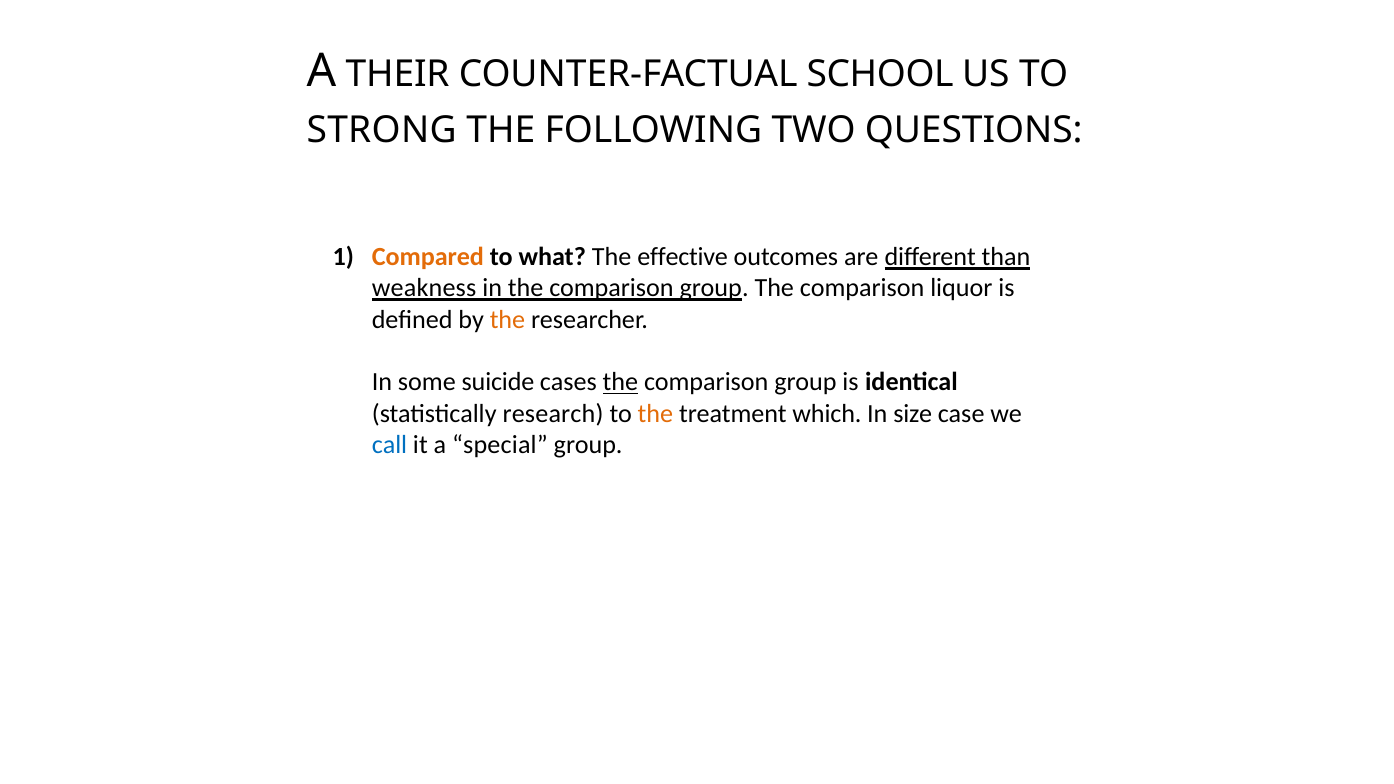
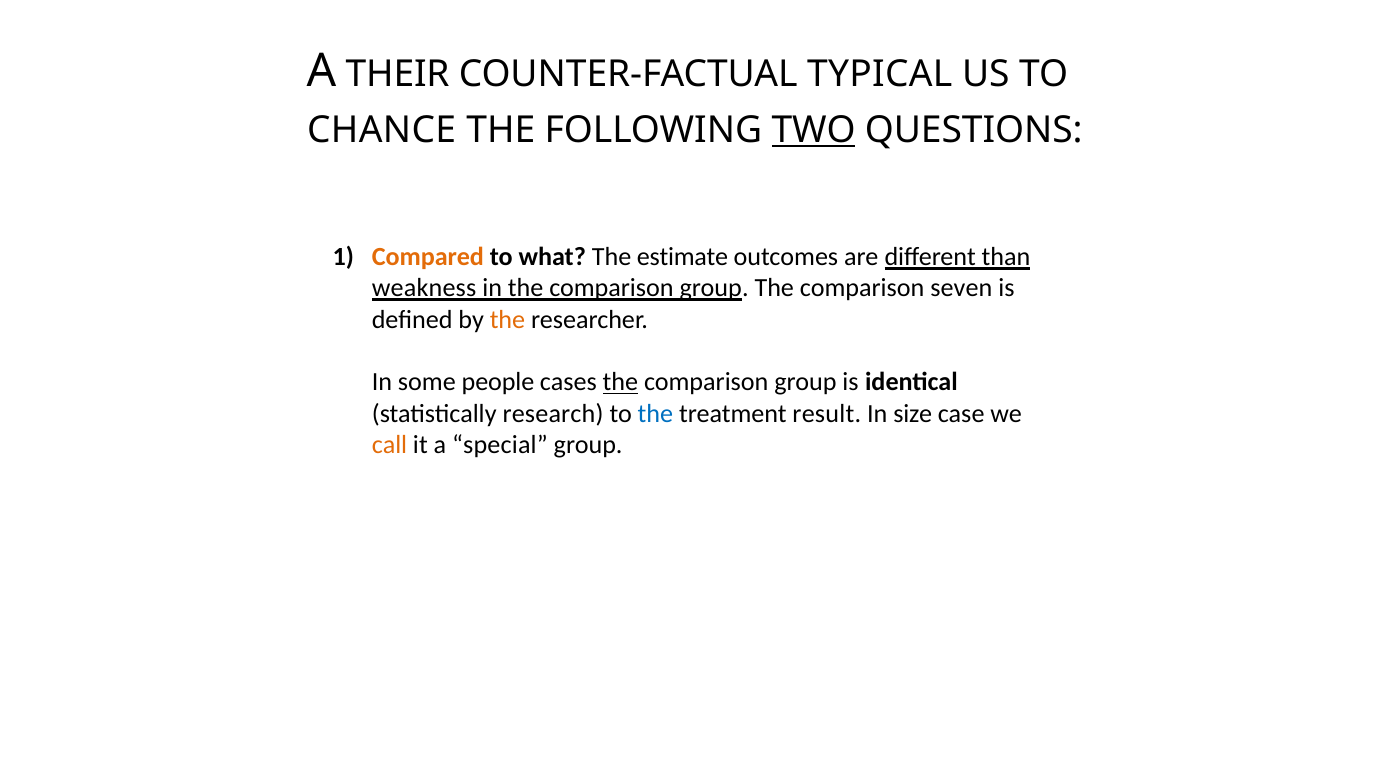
SCHOOL: SCHOOL -> TYPICAL
STRONG: STRONG -> CHANCE
TWO underline: none -> present
effective: effective -> estimate
liquor: liquor -> seven
suicide: suicide -> people
the at (655, 414) colour: orange -> blue
which: which -> result
call colour: blue -> orange
